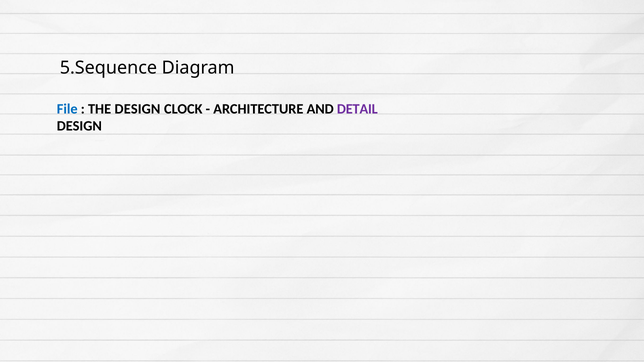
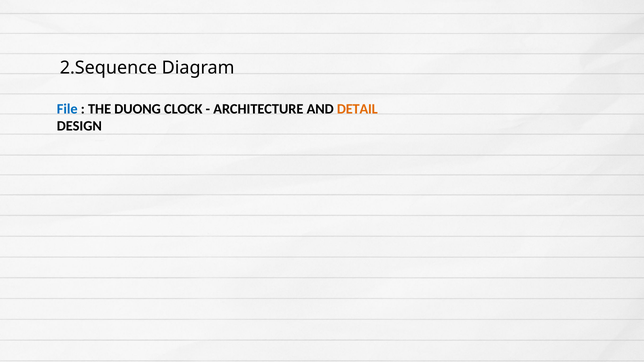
5.Sequence: 5.Sequence -> 2.Sequence
THE DESIGN: DESIGN -> DUONG
DETAIL colour: purple -> orange
